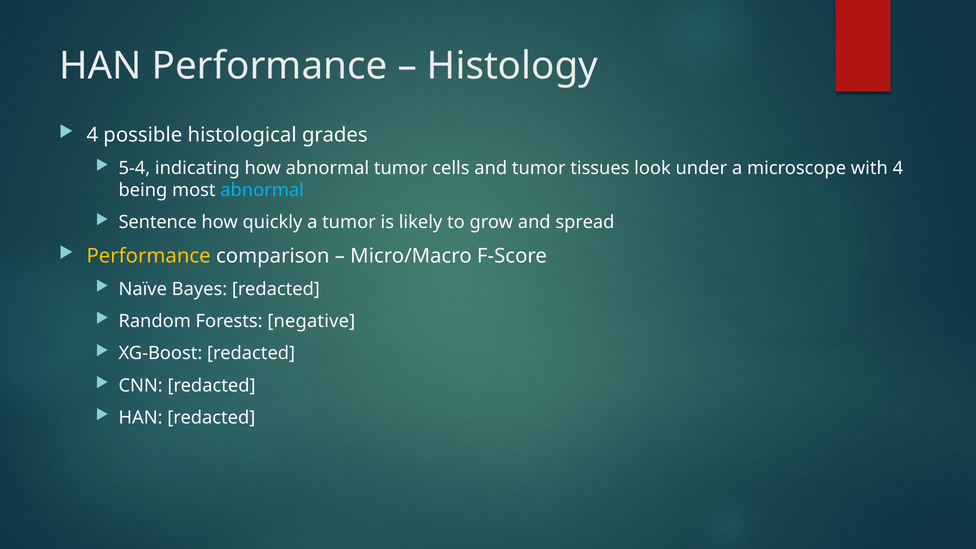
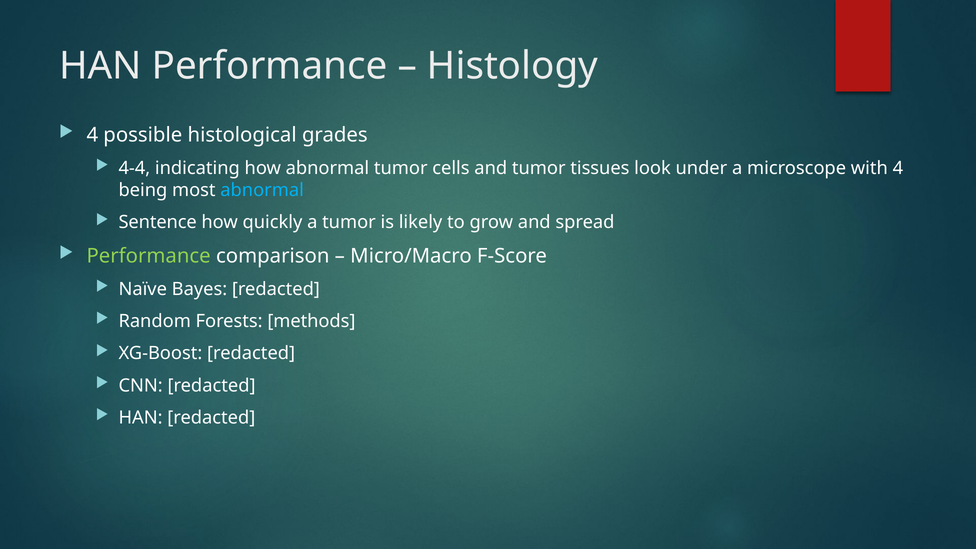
5-4: 5-4 -> 4-4
Performance at (149, 256) colour: yellow -> light green
negative: negative -> methods
